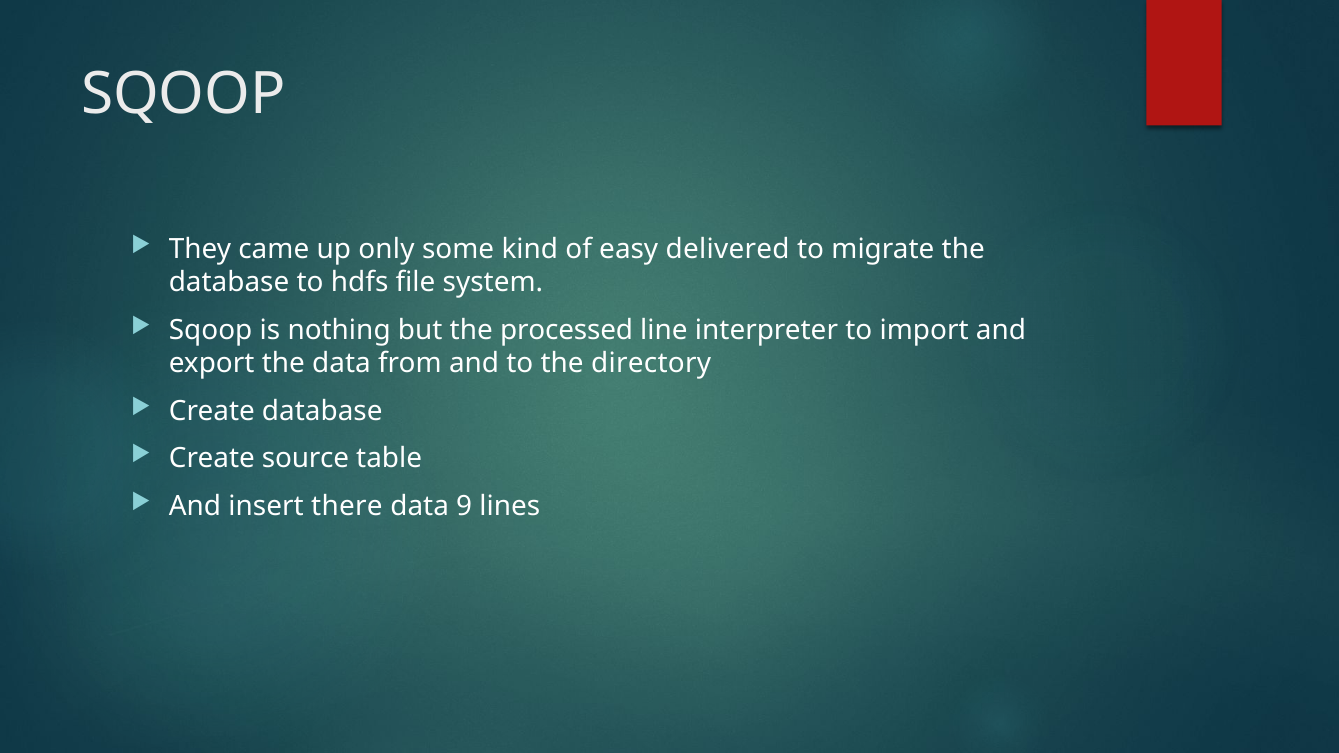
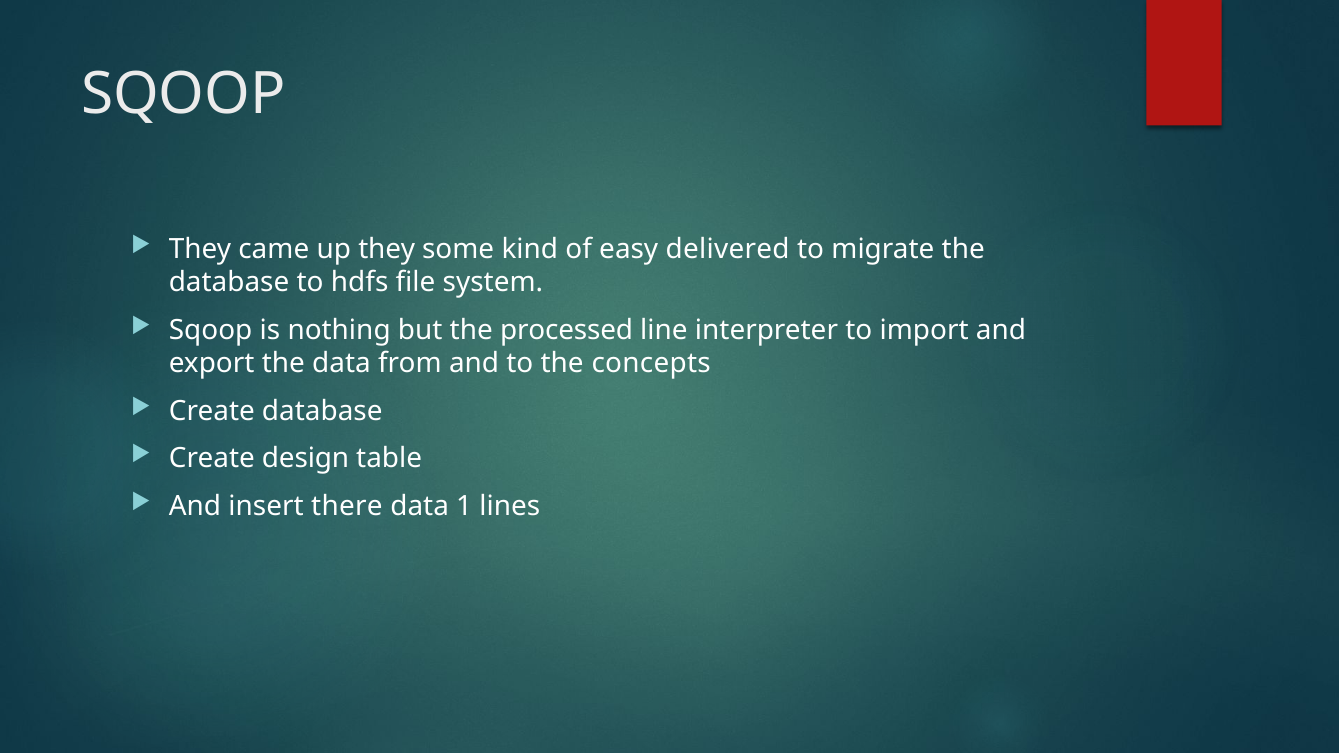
up only: only -> they
directory: directory -> concepts
source: source -> design
9: 9 -> 1
